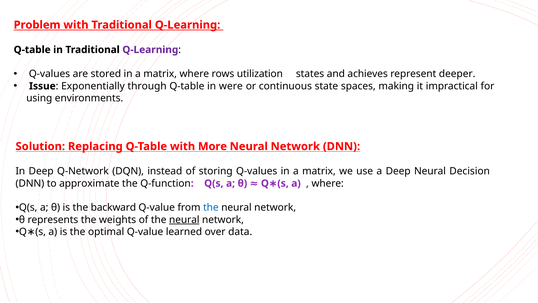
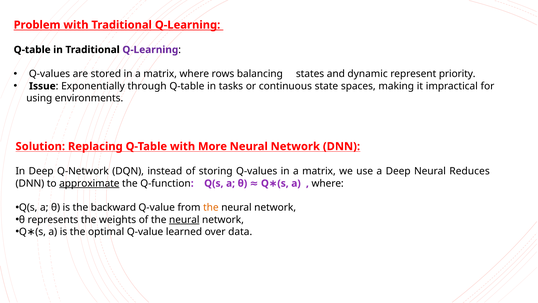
utilization: utilization -> balancing
achieves: achieves -> dynamic
deeper: deeper -> priority
were: were -> tasks
Decision: Decision -> Reduces
approximate underline: none -> present
the at (211, 207) colour: blue -> orange
